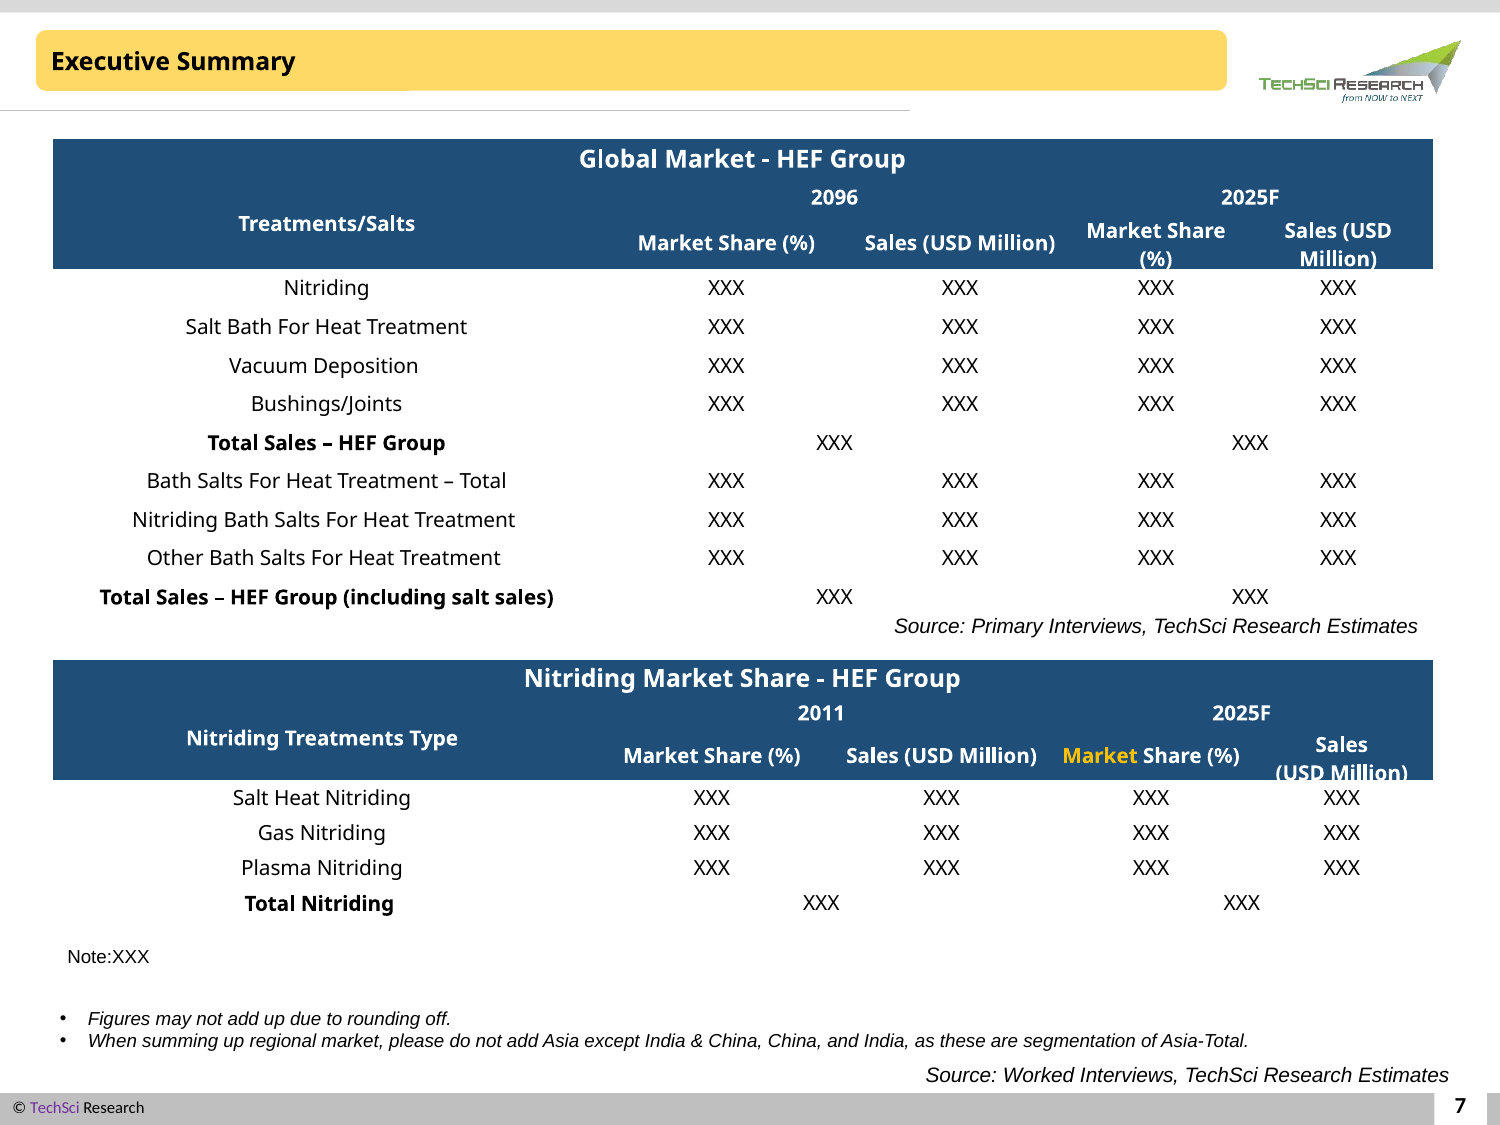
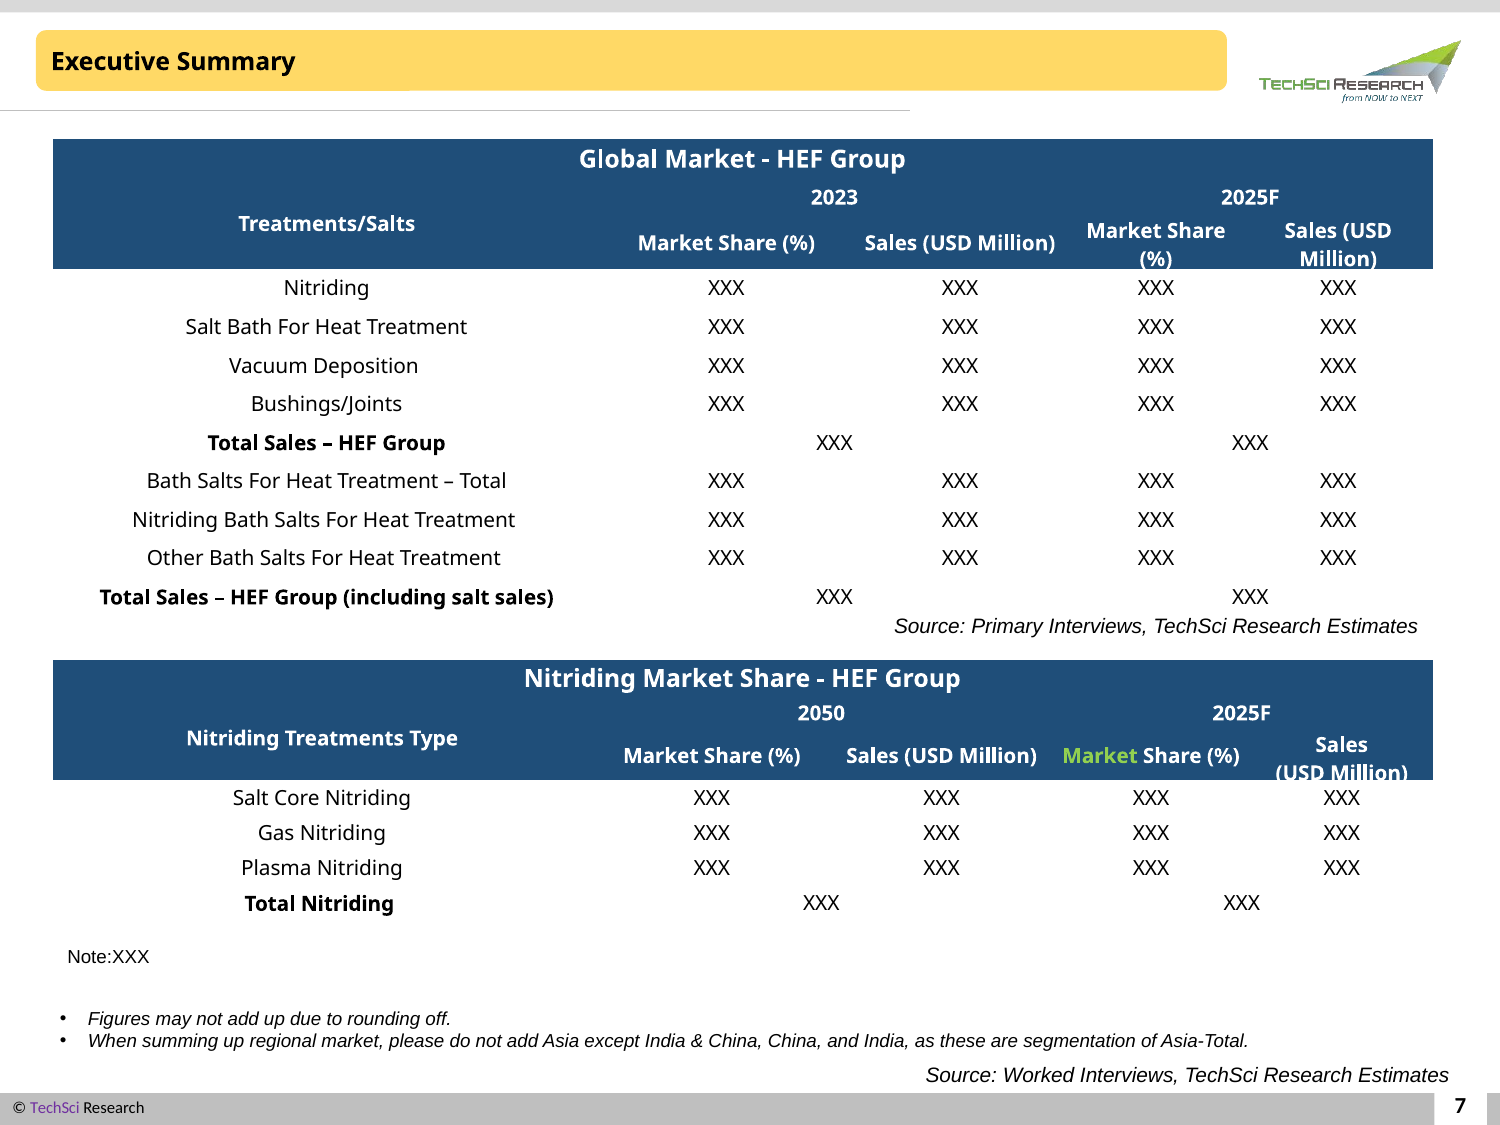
2096: 2096 -> 2023
2011: 2011 -> 2050
Market at (1100, 756) colour: yellow -> light green
Salt Heat: Heat -> Core
